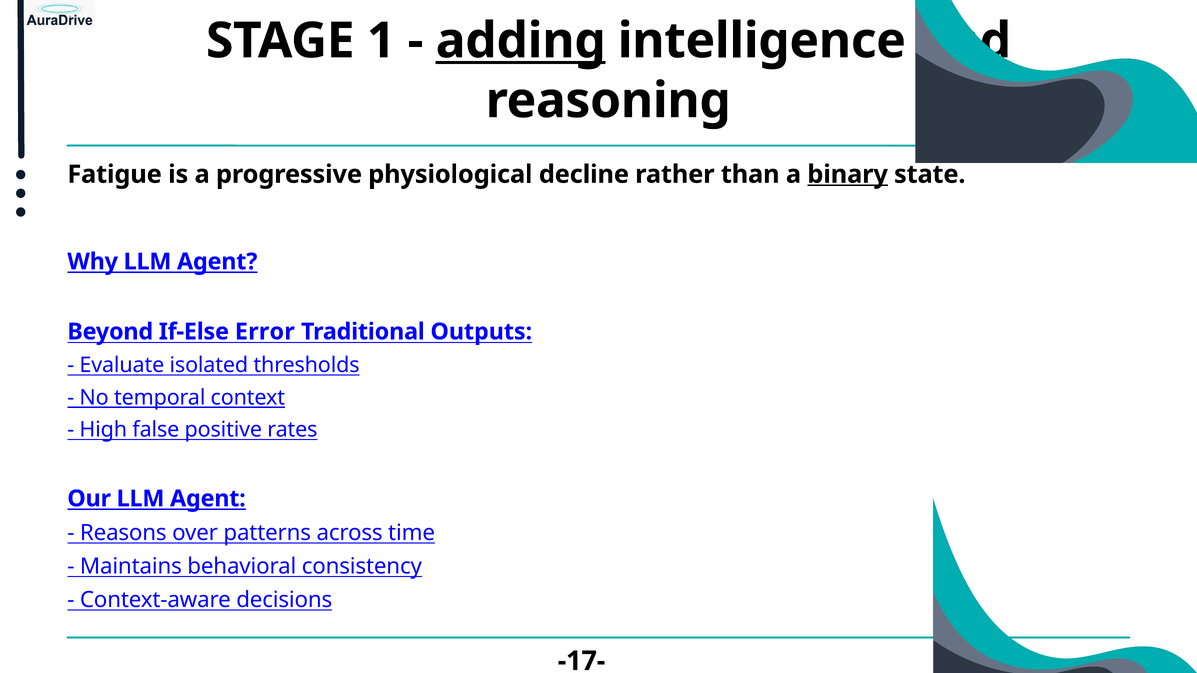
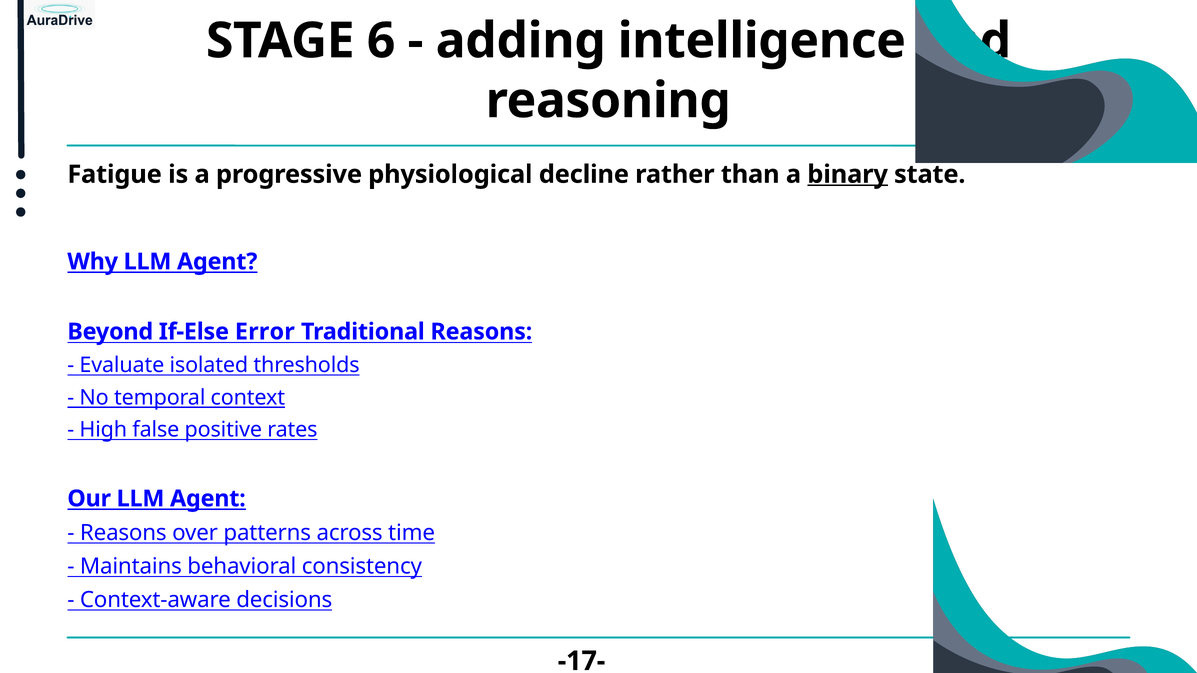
1: 1 -> 6
adding underline: present -> none
Traditional Outputs: Outputs -> Reasons
